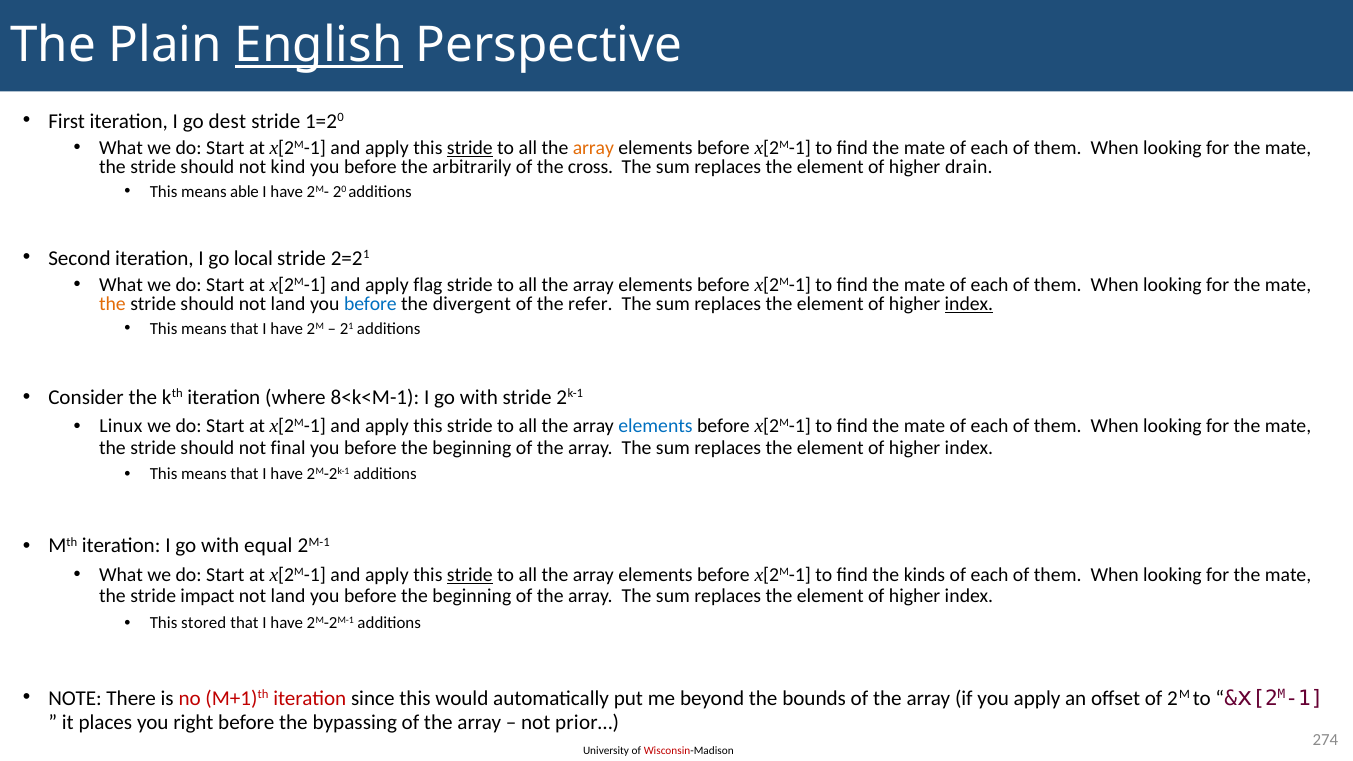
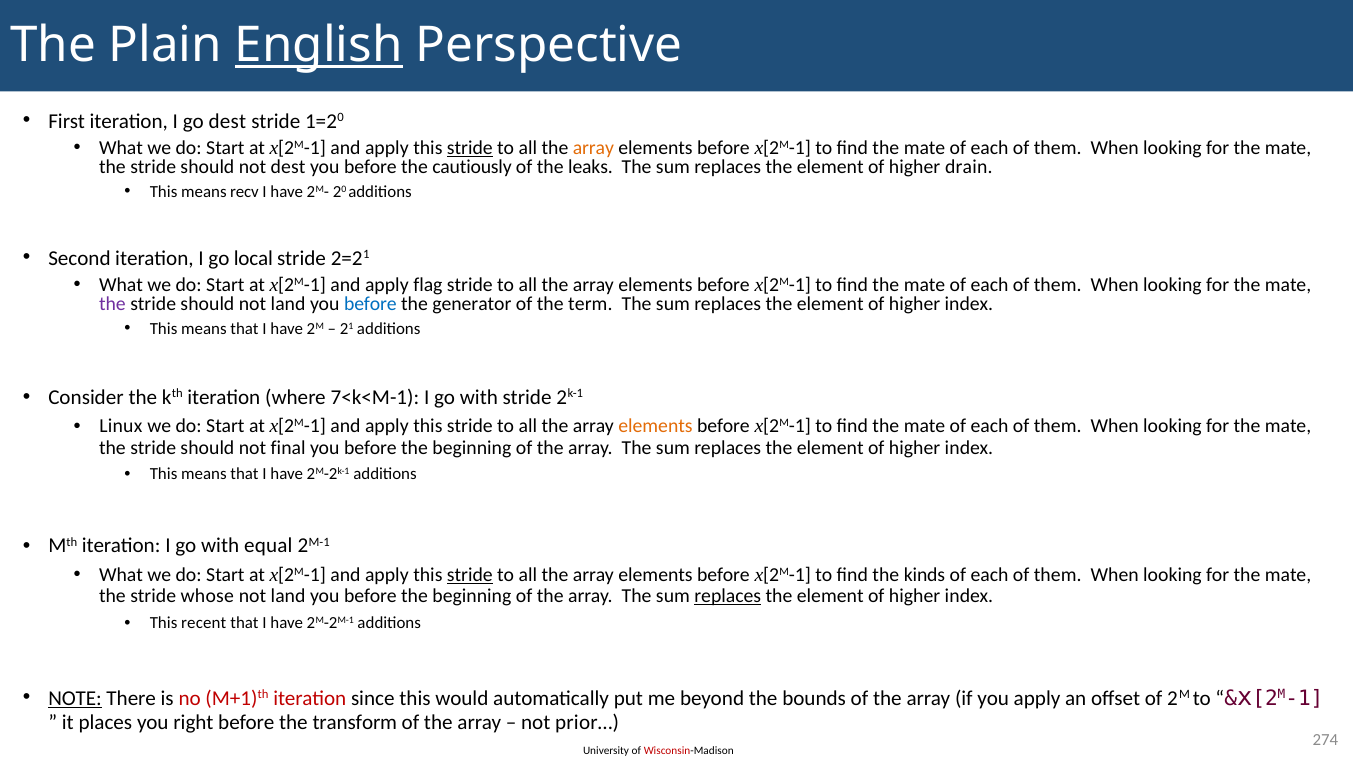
not kind: kind -> dest
arbitrarily: arbitrarily -> cautiously
cross: cross -> leaks
able: able -> recv
the at (112, 304) colour: orange -> purple
divergent: divergent -> generator
refer: refer -> term
index at (969, 304) underline: present -> none
8<k<M-1: 8<k<M-1 -> 7<k<M-1
elements at (655, 426) colour: blue -> orange
impact: impact -> whose
replaces at (728, 596) underline: none -> present
stored: stored -> recent
NOTE underline: none -> present
bypassing: bypassing -> transform
